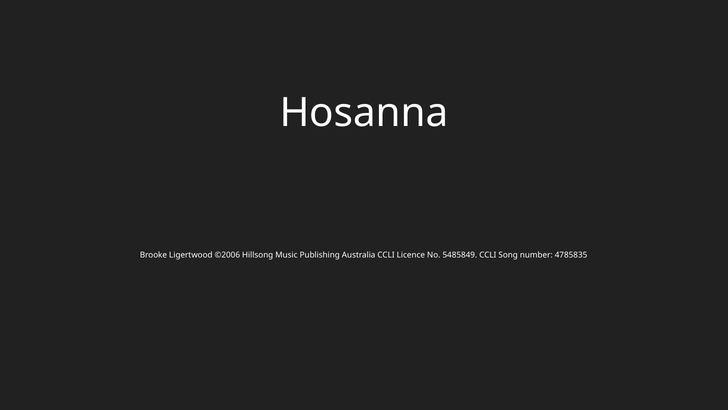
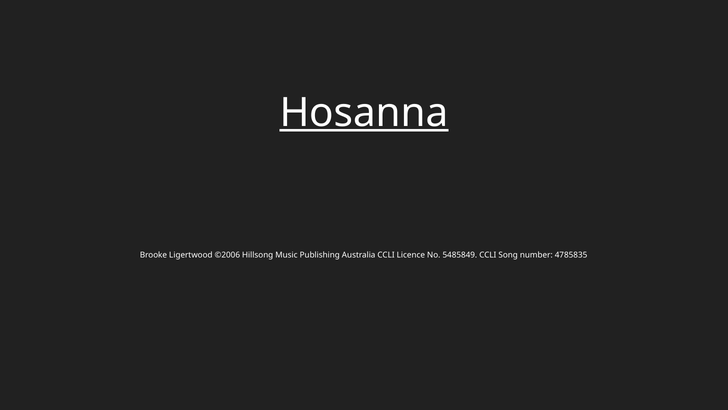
Hosanna underline: none -> present
